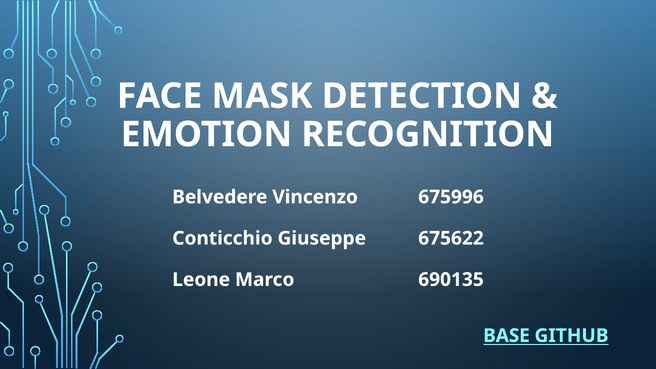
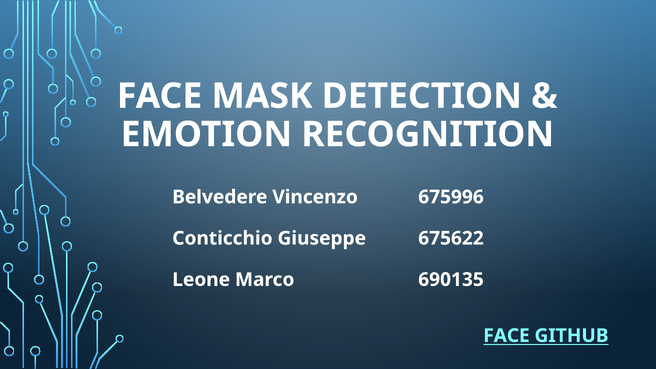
BASE at (507, 336): BASE -> FACE
